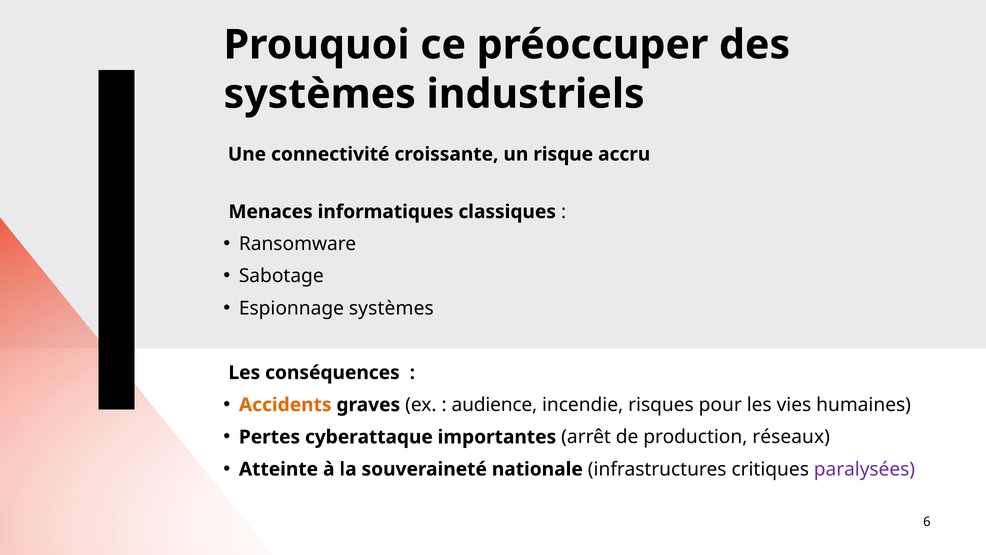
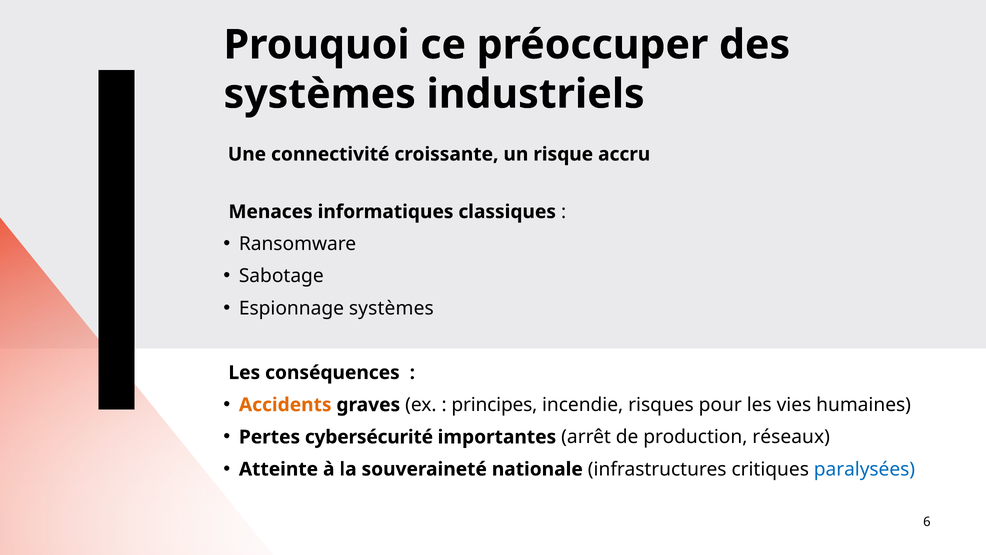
audience: audience -> principes
cyberattaque: cyberattaque -> cybersécurité
paralysées colour: purple -> blue
